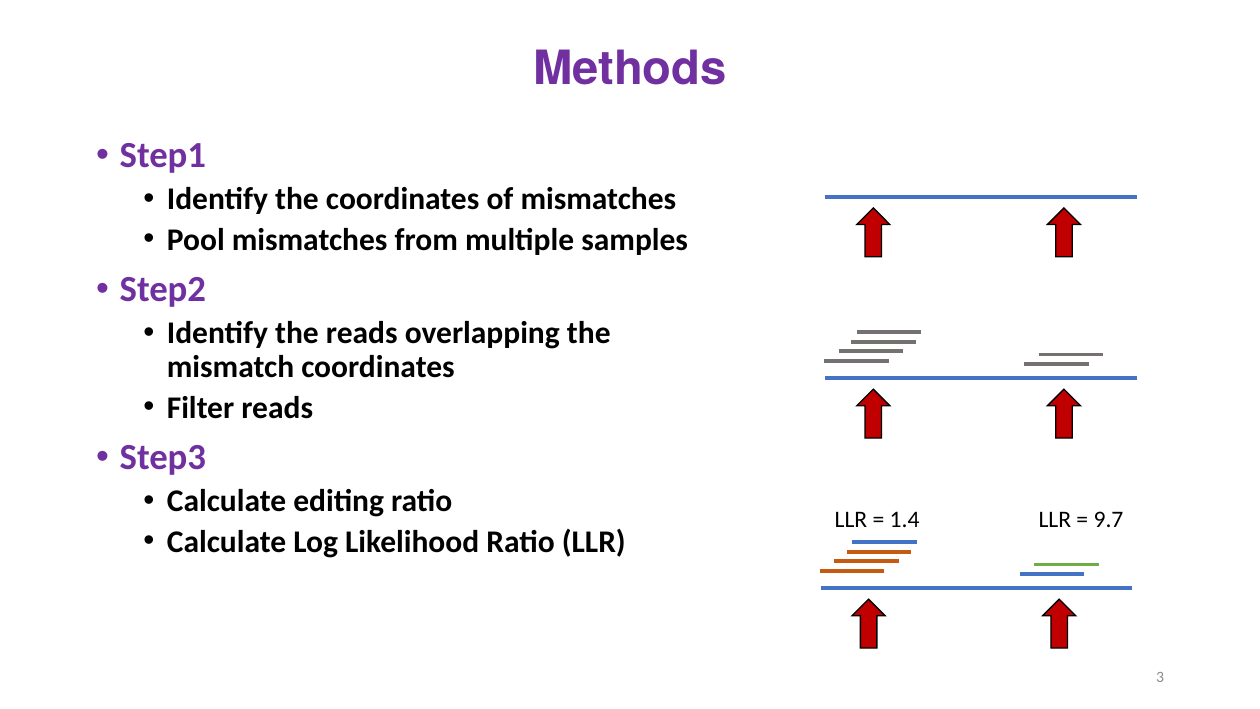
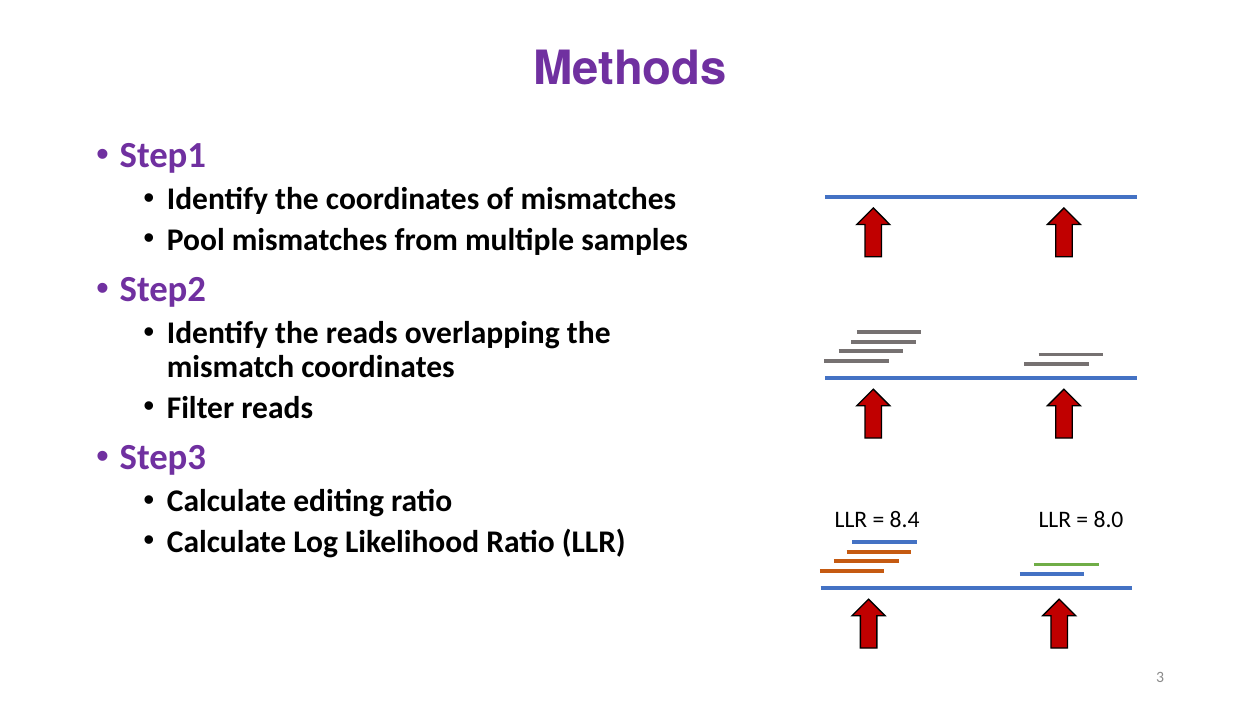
1.4: 1.4 -> 8.4
9.7: 9.7 -> 8.0
